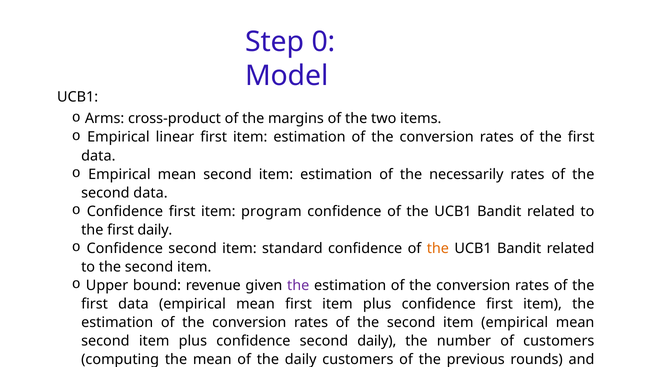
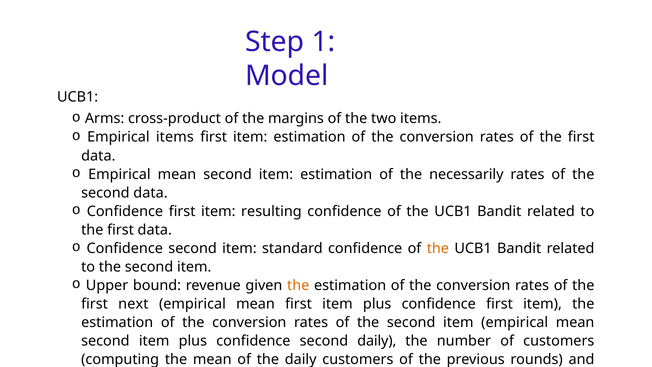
0: 0 -> 1
Empirical linear: linear -> items
item program: program -> resulting
daily at (155, 230): daily -> data
the at (298, 285) colour: purple -> orange
data at (133, 304): data -> next
